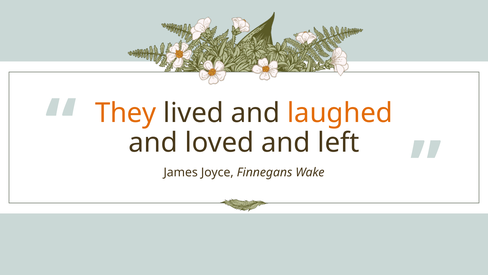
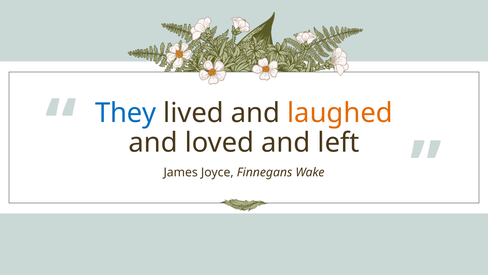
They colour: orange -> blue
